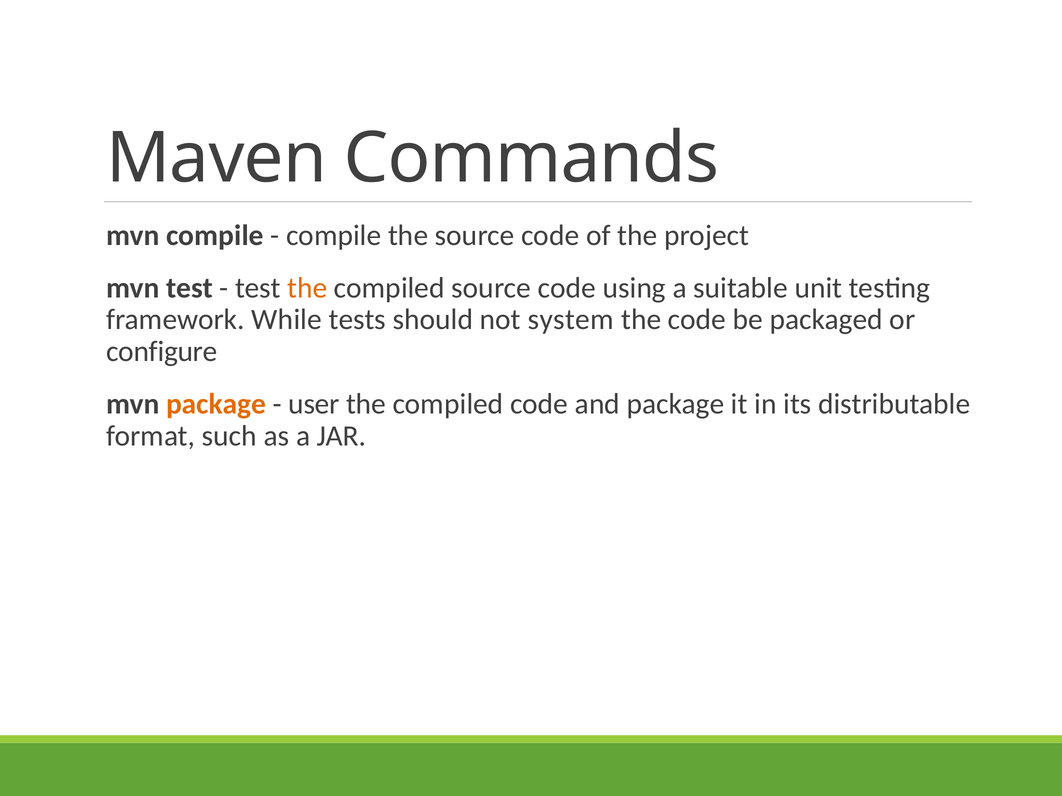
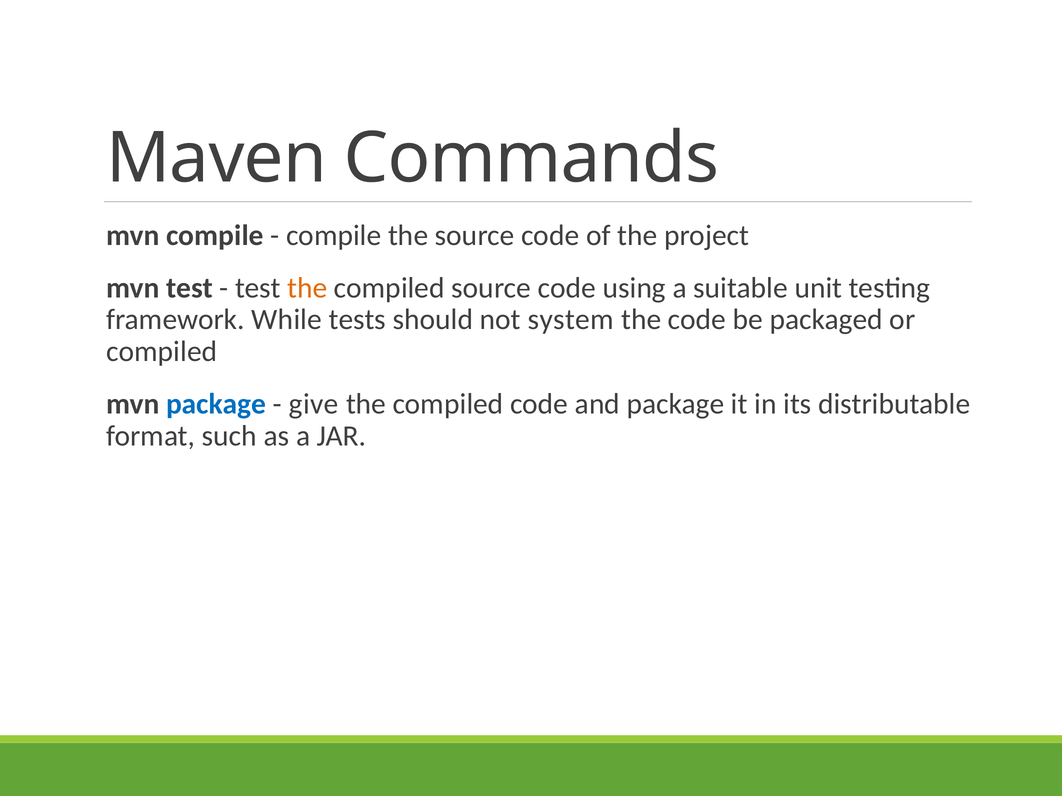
configure at (162, 352): configure -> compiled
package at (216, 404) colour: orange -> blue
user: user -> give
